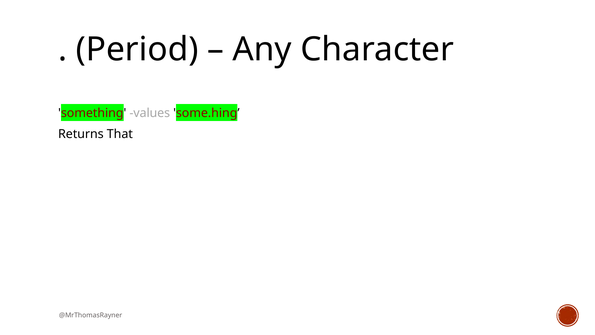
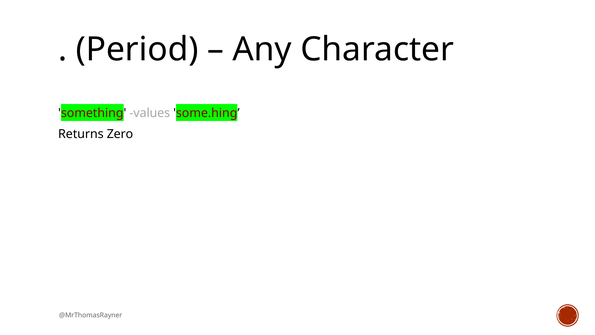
That: That -> Zero
